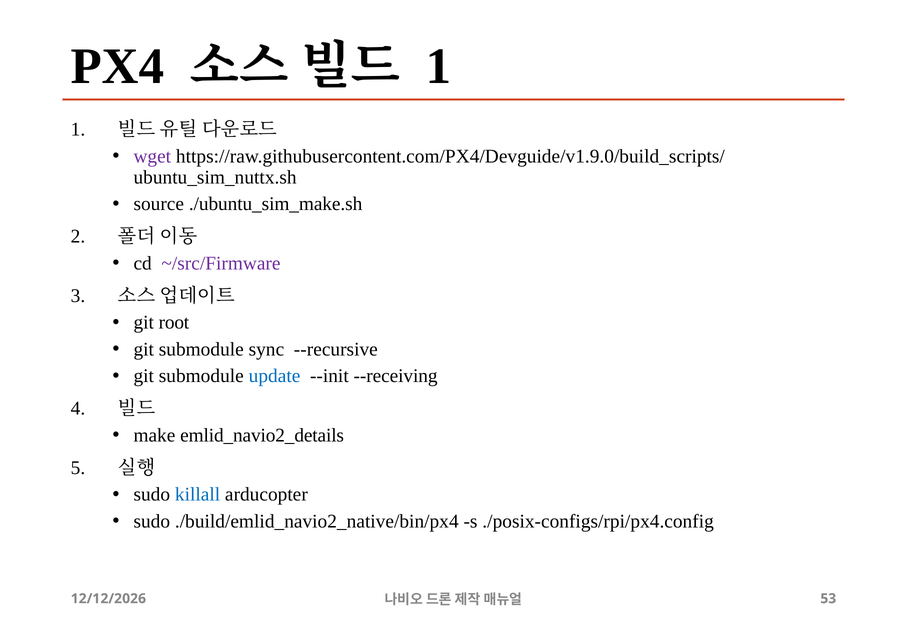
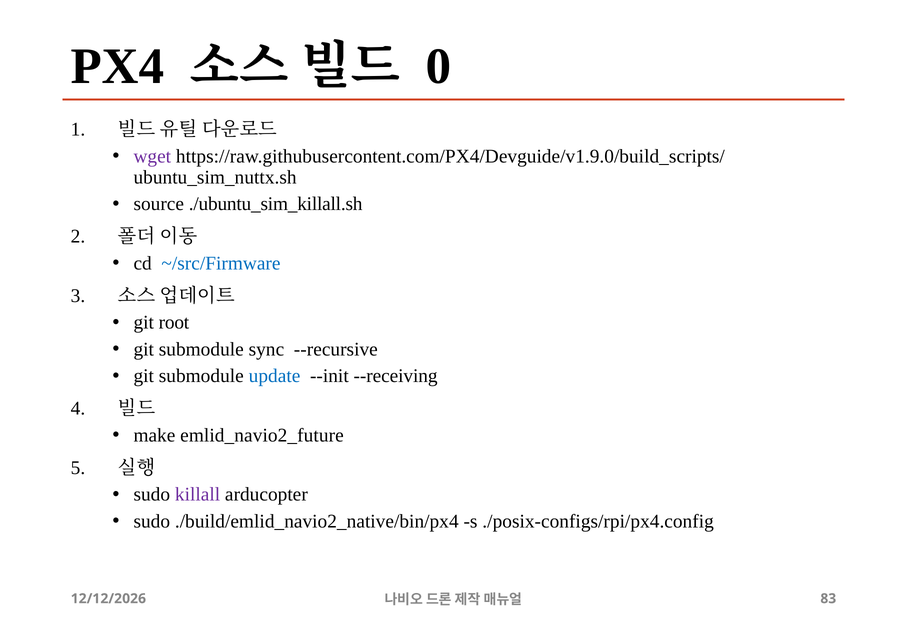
1 at (438, 66): 1 -> 0
./ubuntu_sim_make.sh: ./ubuntu_sim_make.sh -> ./ubuntu_sim_killall.sh
~/src/Firmware colour: purple -> blue
emlid_navio2_details: emlid_navio2_details -> emlid_navio2_future
killall colour: blue -> purple
53: 53 -> 83
